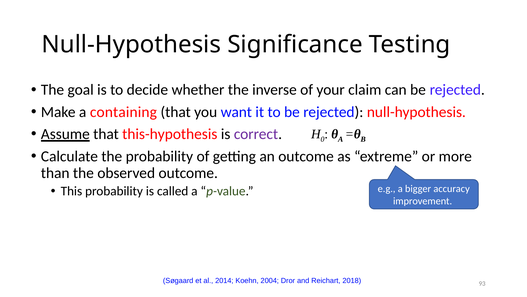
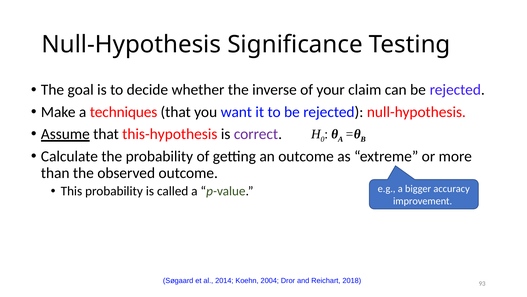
containing: containing -> techniques
